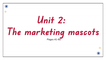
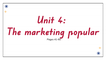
2: 2 -> 4
mascots: mascots -> popular
